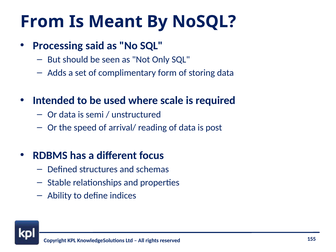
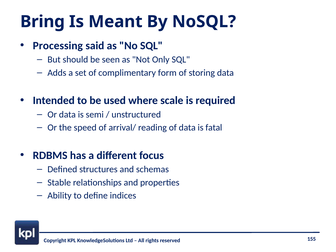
From: From -> Bring
post: post -> fatal
